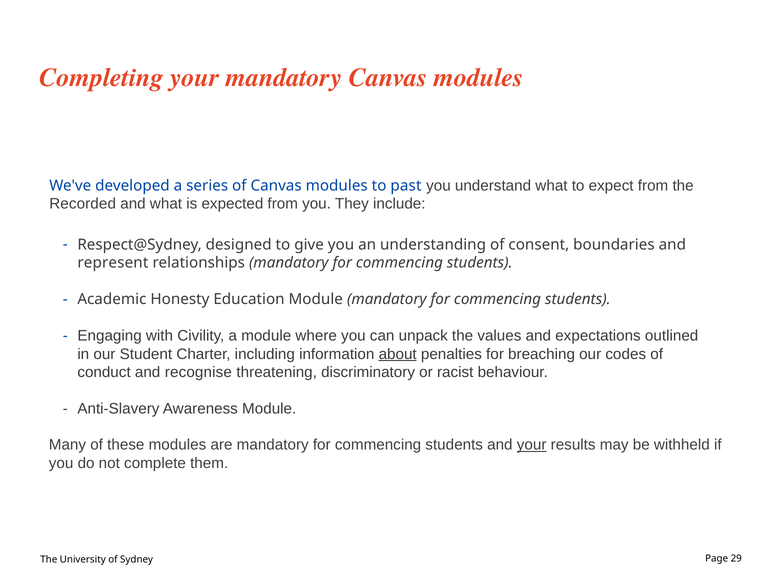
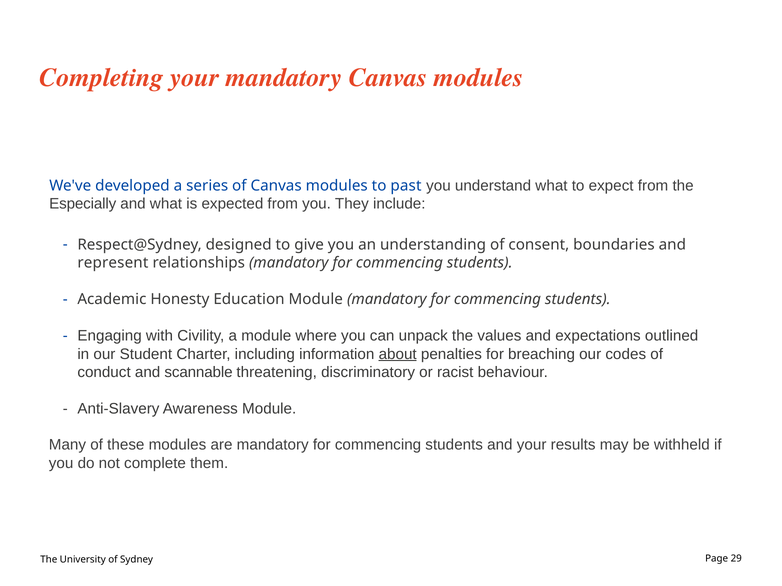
Recorded: Recorded -> Especially
recognise: recognise -> scannable
your at (532, 445) underline: present -> none
